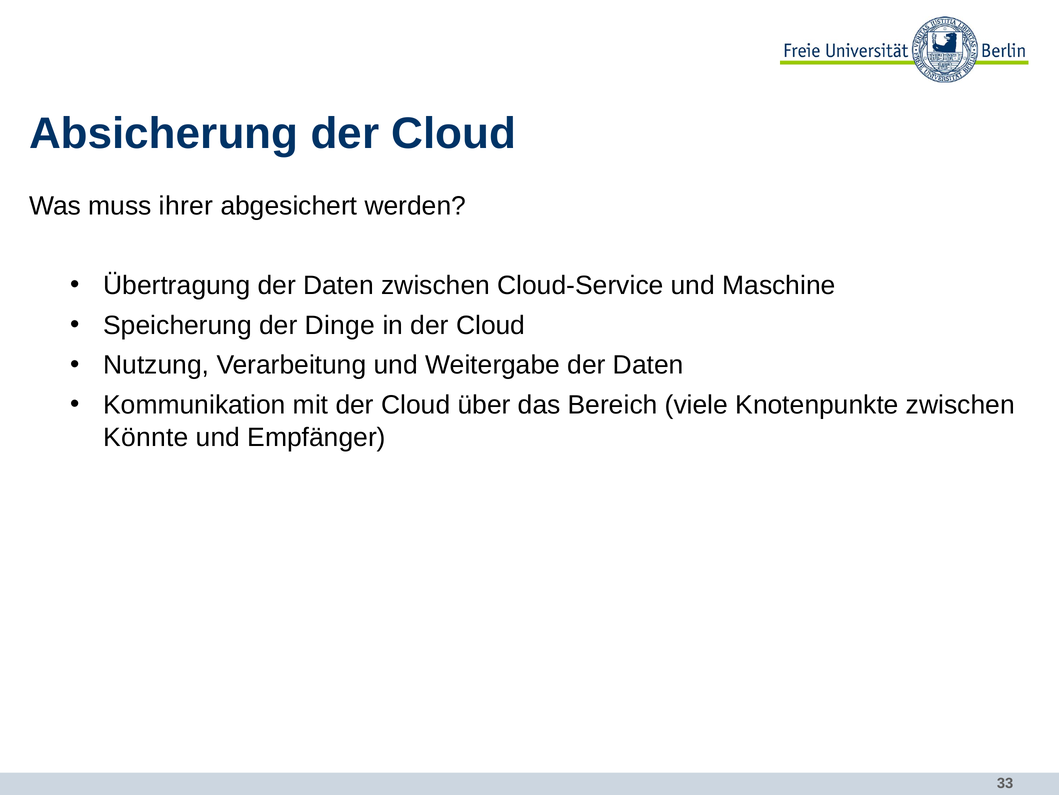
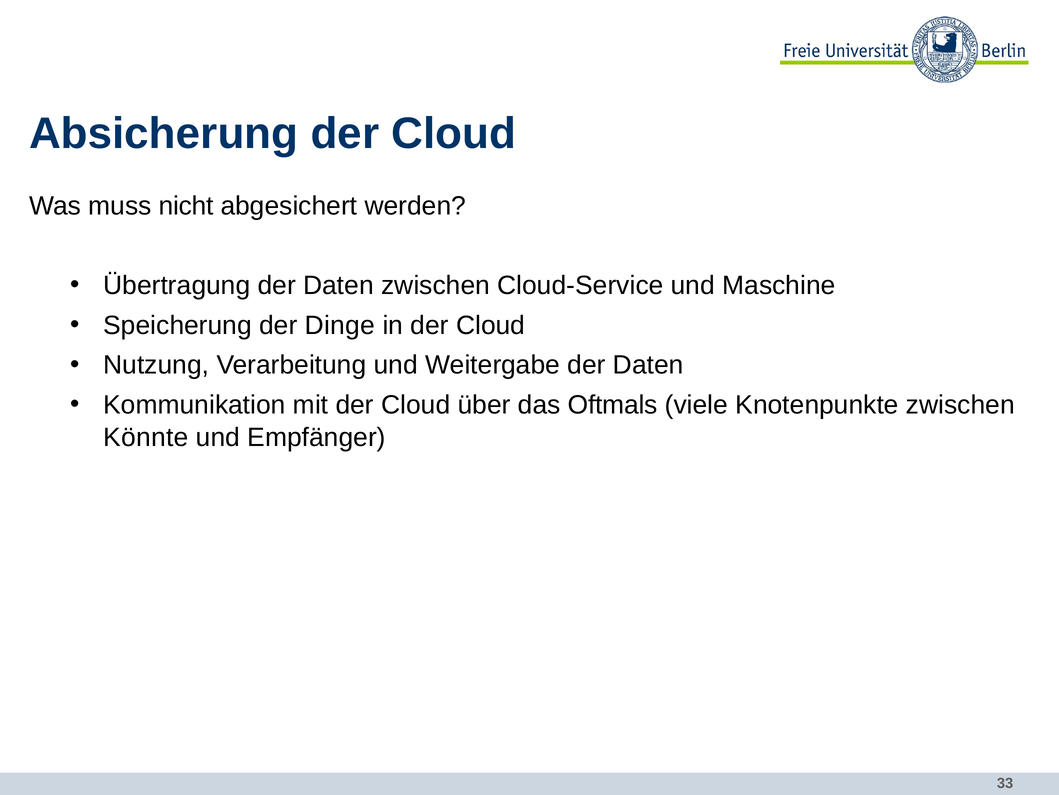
ihrer: ihrer -> nicht
Bereich: Bereich -> Oftmals
